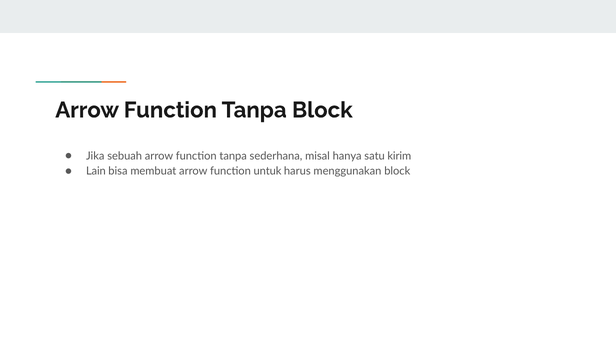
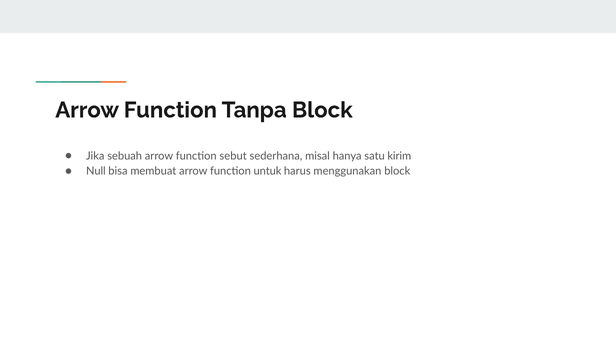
sebuah arrow function tanpa: tanpa -> sebut
Lain: Lain -> Null
